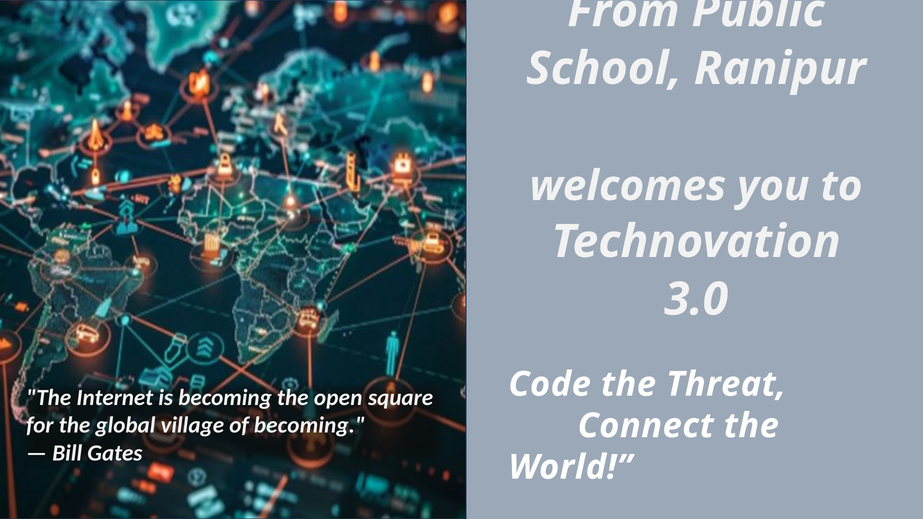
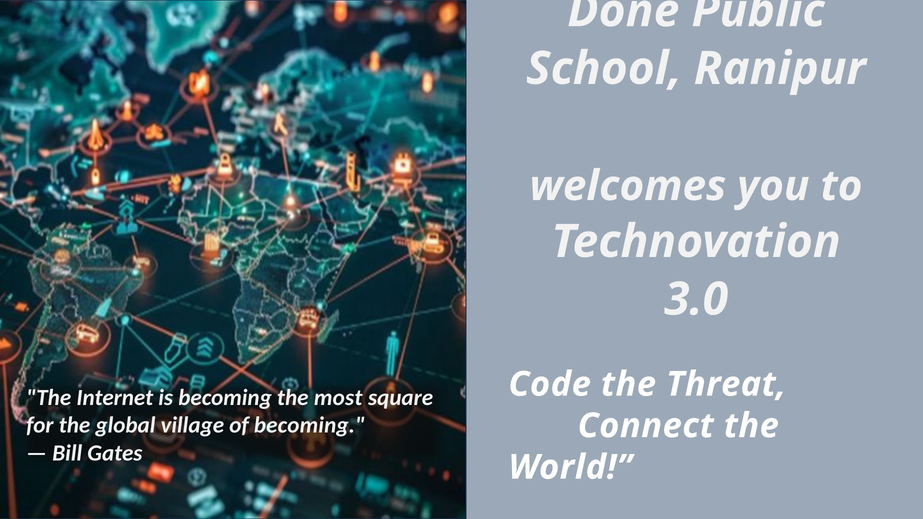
From: From -> Done
open: open -> most
